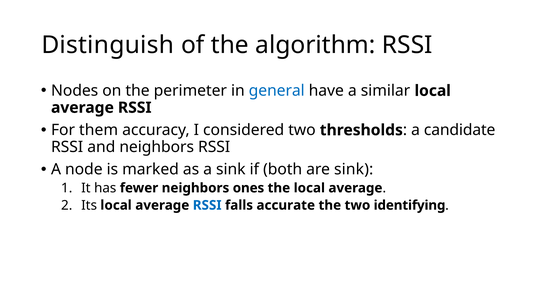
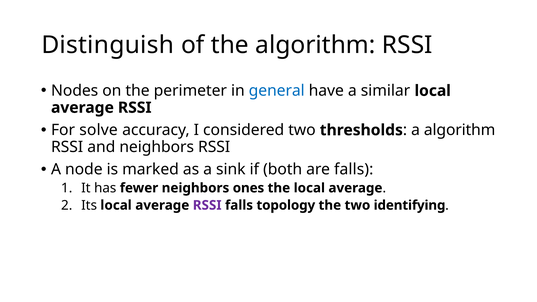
them: them -> solve
a candidate: candidate -> algorithm
are sink: sink -> falls
RSSI at (207, 205) colour: blue -> purple
accurate: accurate -> topology
